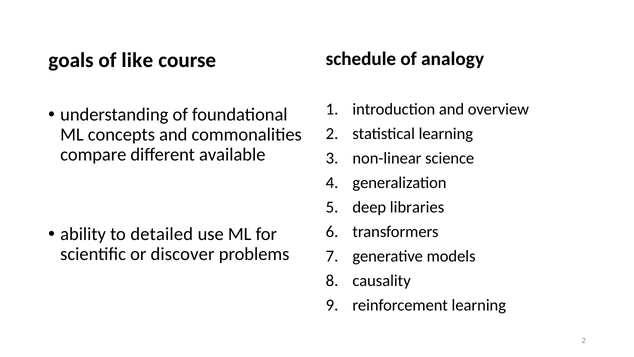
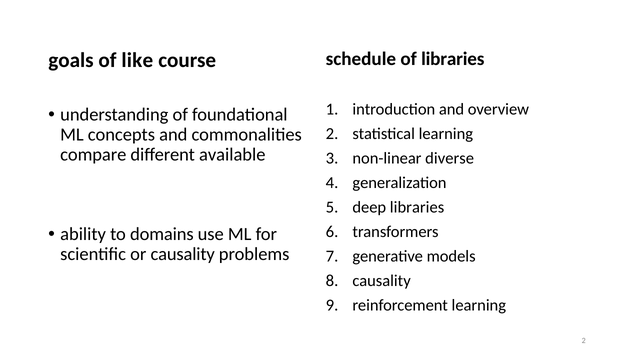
of analogy: analogy -> libraries
science: science -> diverse
detailed: detailed -> domains
or discover: discover -> causality
